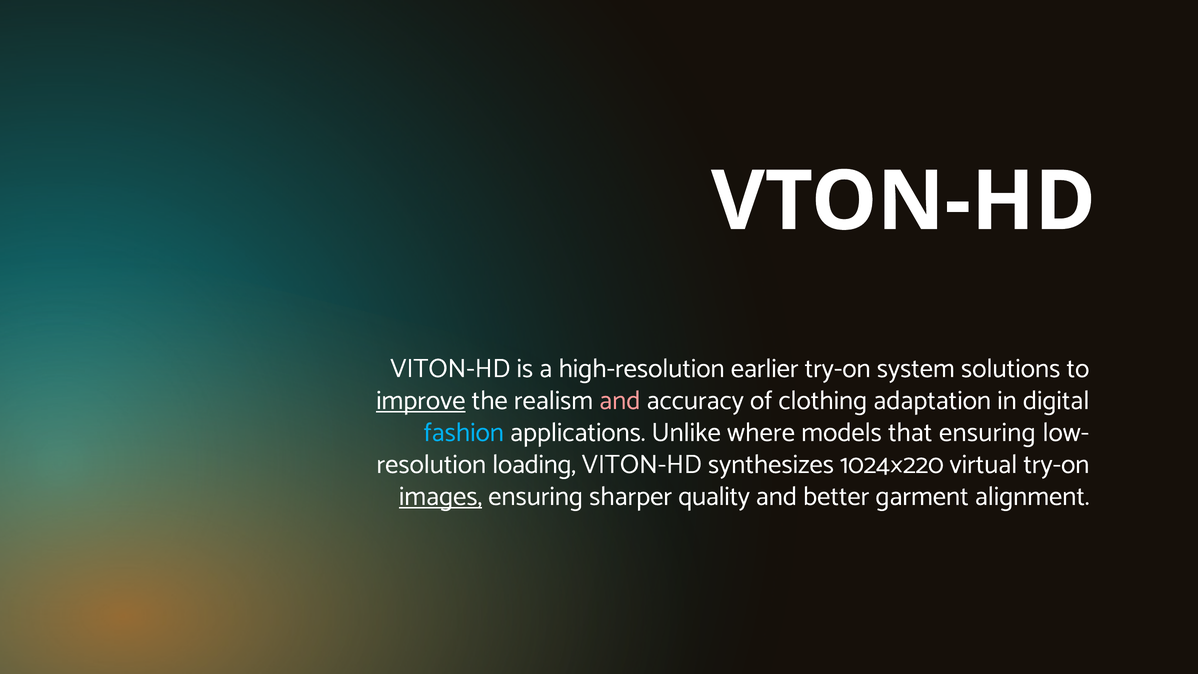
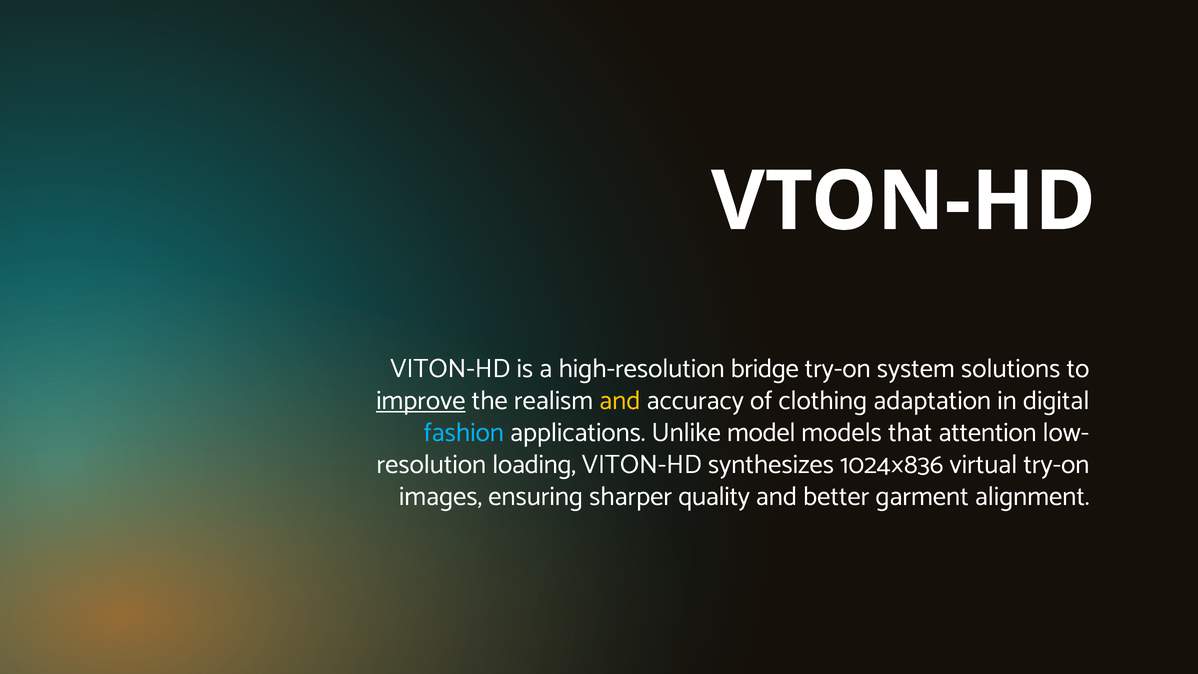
earlier: earlier -> bridge
and at (620, 400) colour: pink -> yellow
where: where -> model
that ensuring: ensuring -> attention
1024×220: 1024×220 -> 1024×836
images underline: present -> none
